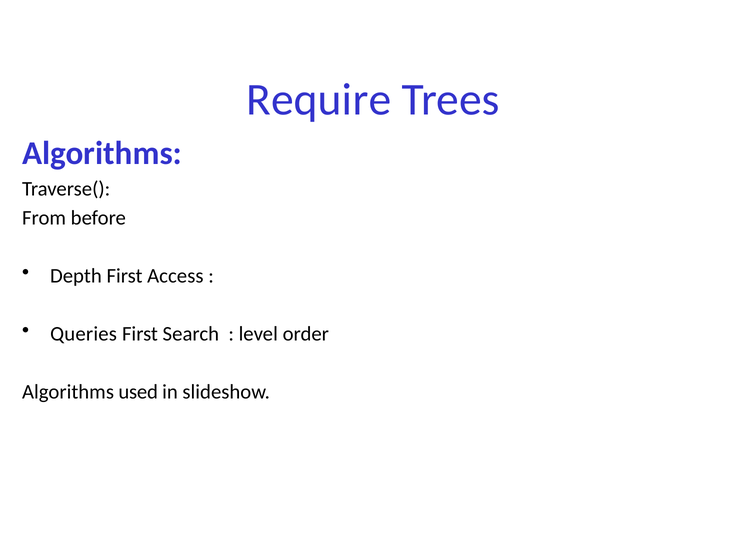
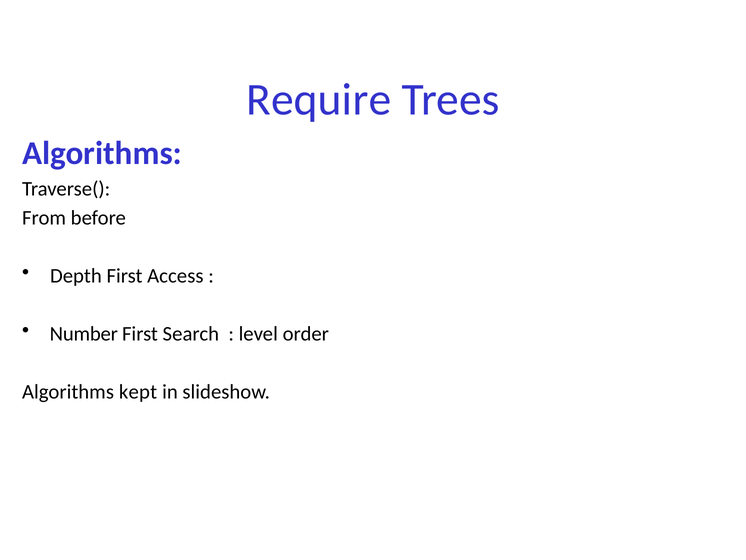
Queries: Queries -> Number
used: used -> kept
